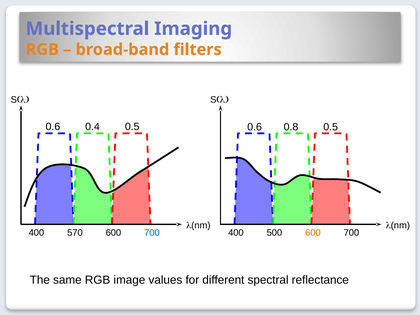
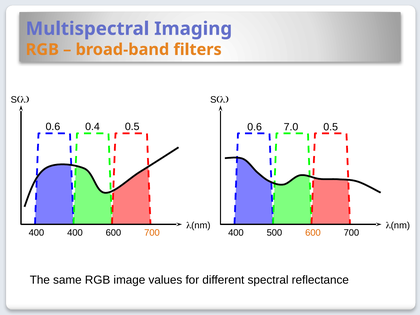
0.8: 0.8 -> 7.0
400 570: 570 -> 400
700 at (152, 233) colour: blue -> orange
